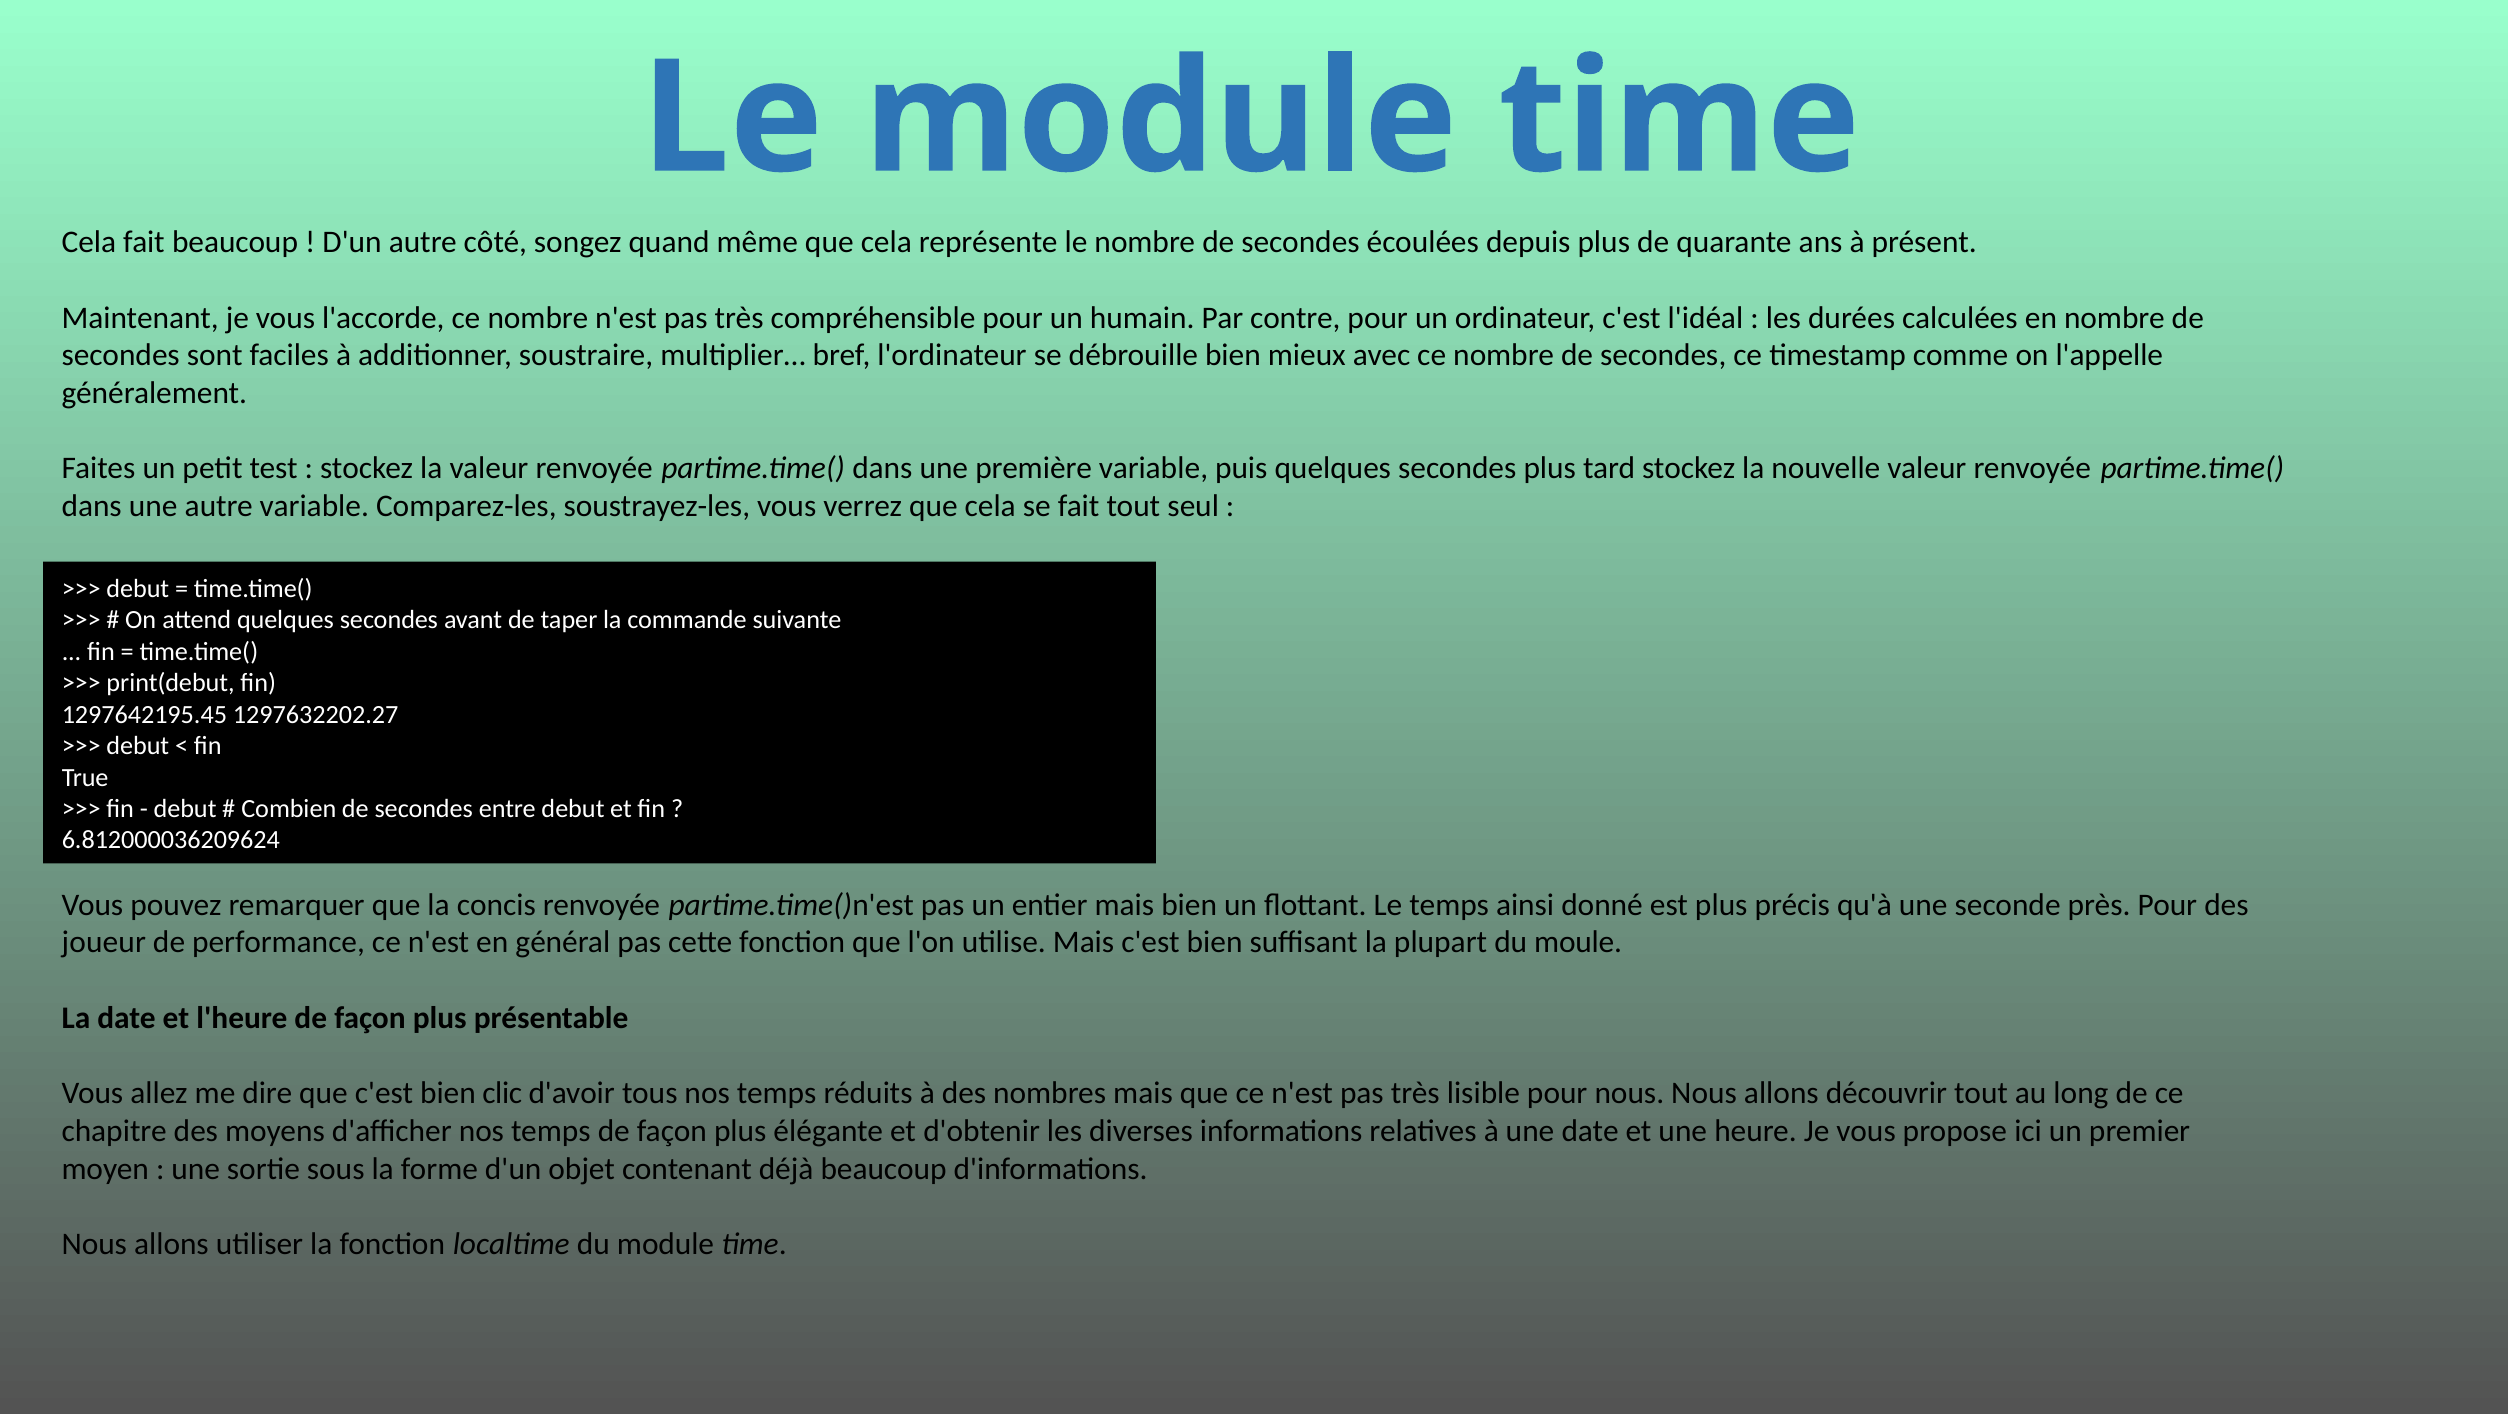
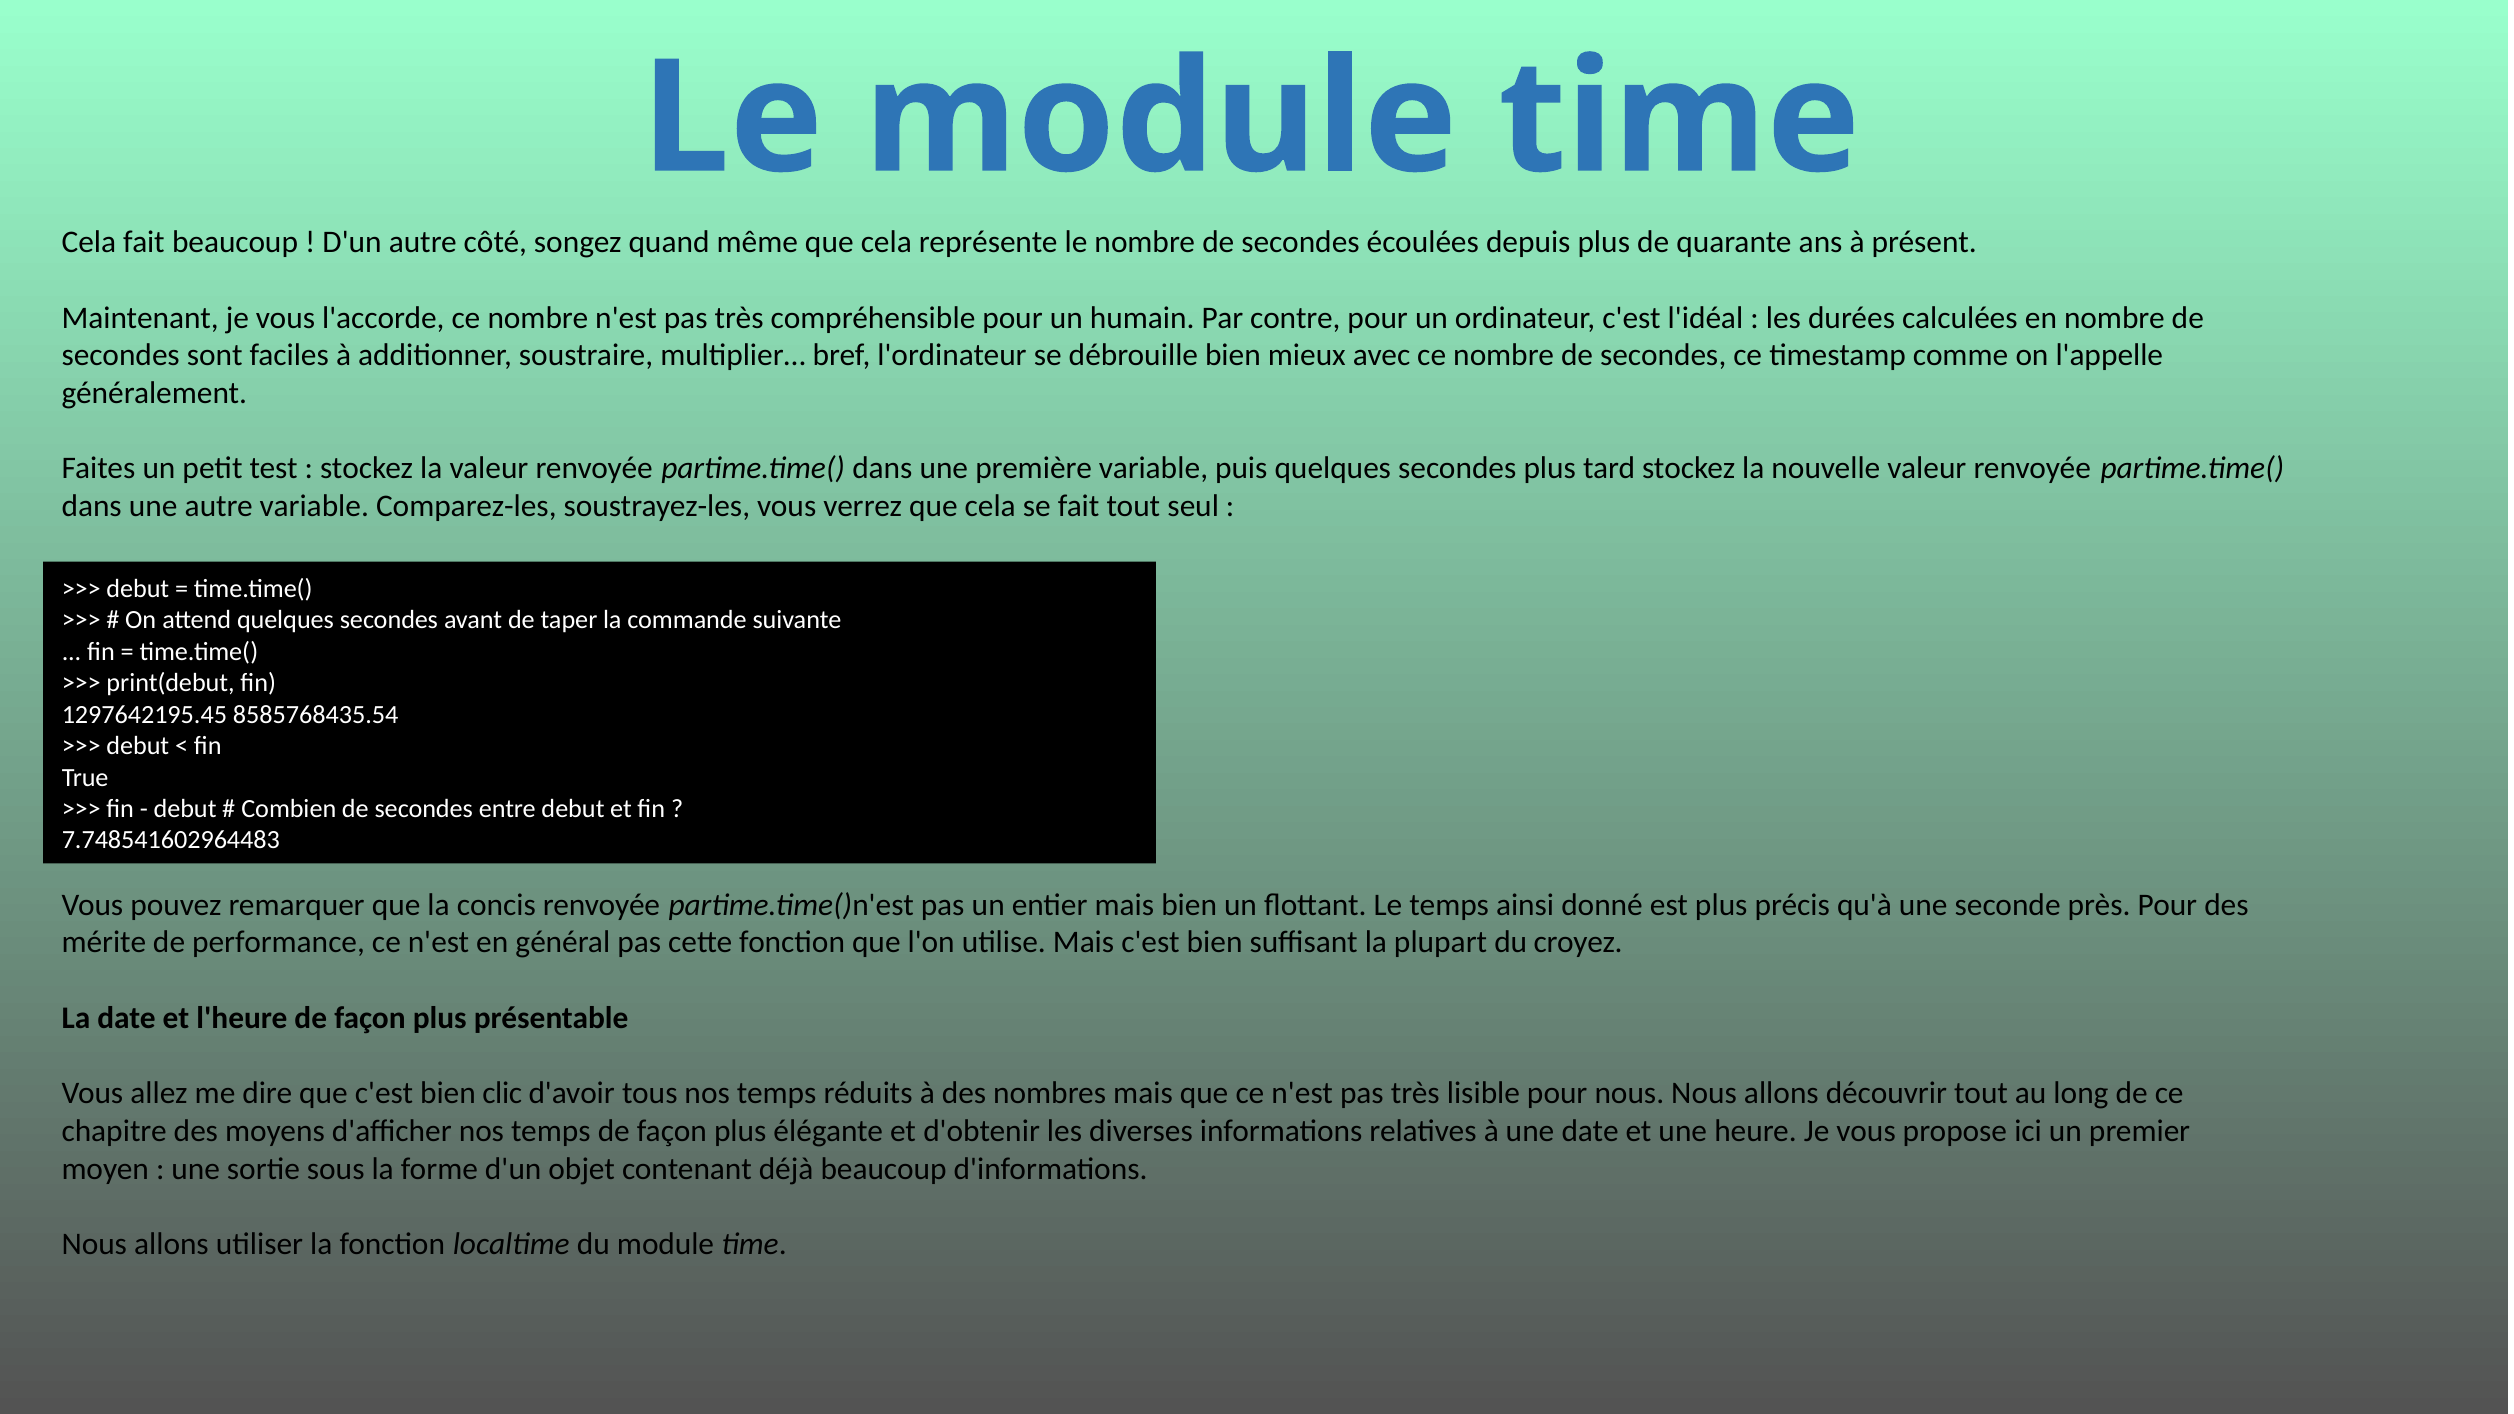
1297632202.27: 1297632202.27 -> 8585768435.54
6.812000036209624: 6.812000036209624 -> 7.748541602964483
joueur: joueur -> mérite
moule: moule -> croyez
